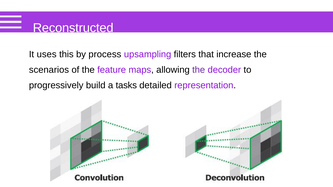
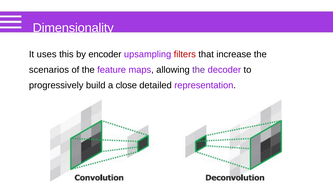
Reconstructed: Reconstructed -> Dimensionality
process: process -> encoder
filters colour: black -> red
tasks: tasks -> close
